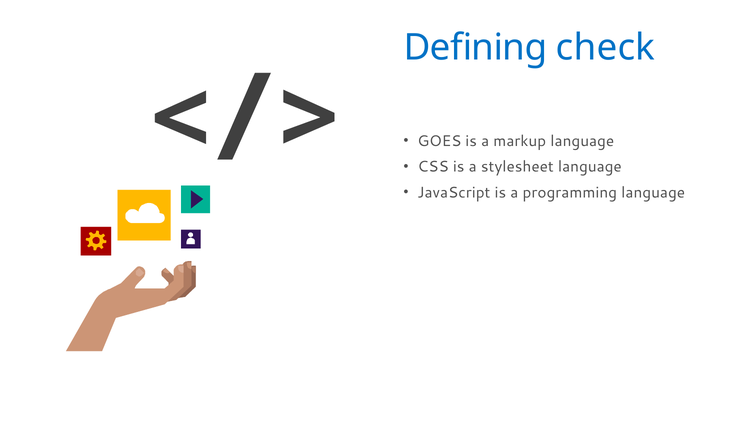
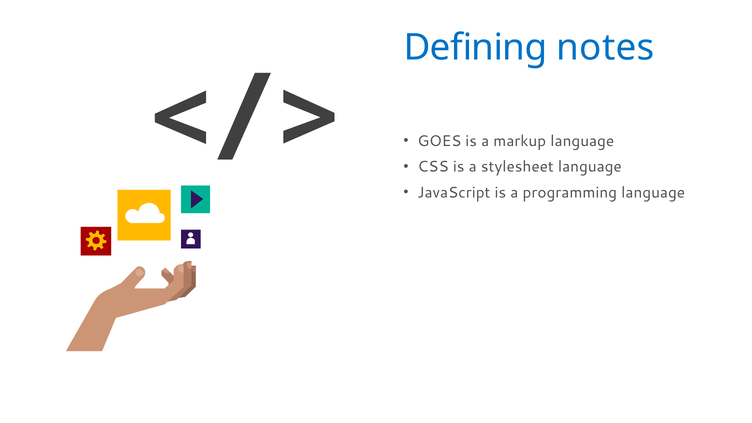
check: check -> notes
